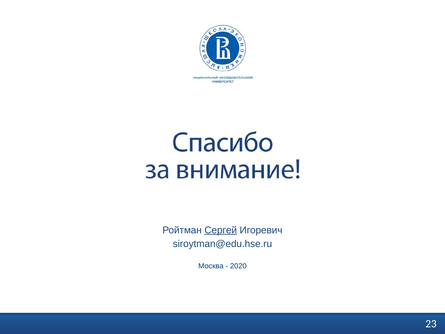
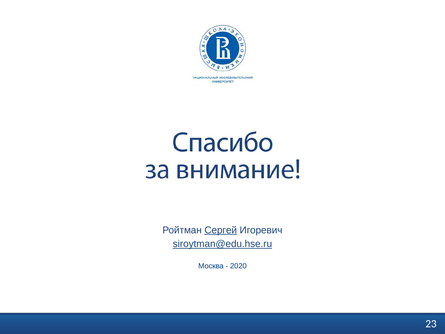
siroytman@edu.hse.ru underline: none -> present
